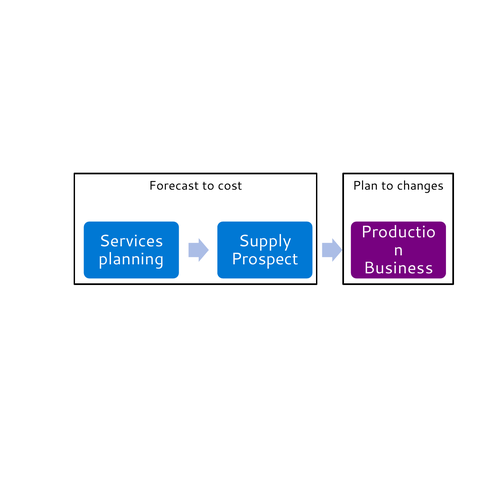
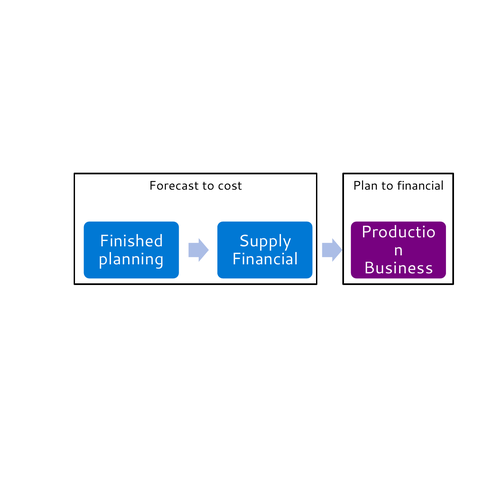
to changes: changes -> financial
Services: Services -> Finished
Prospect at (265, 259): Prospect -> Financial
